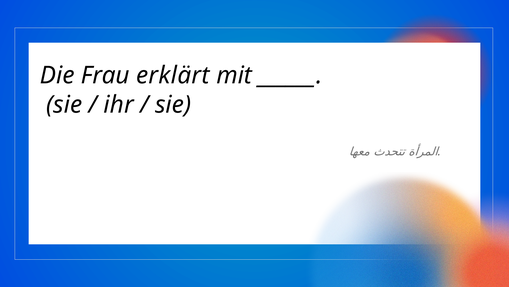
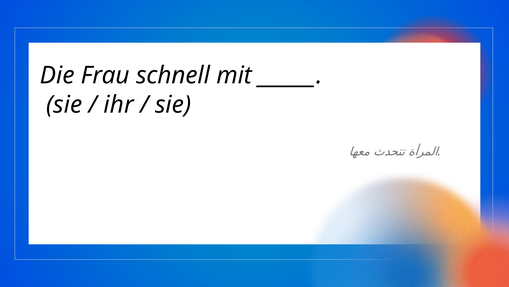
erklärt: erklärt -> schnell
